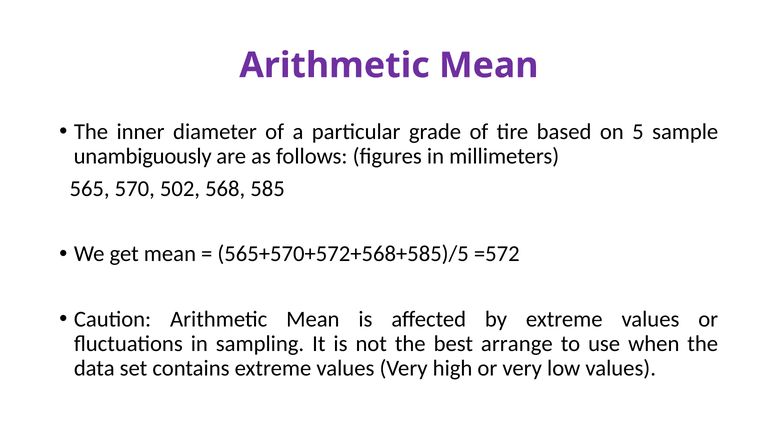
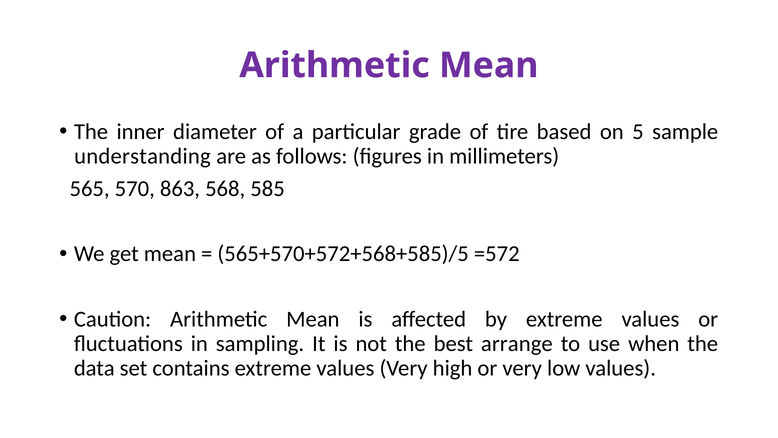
unambiguously: unambiguously -> understanding
502: 502 -> 863
